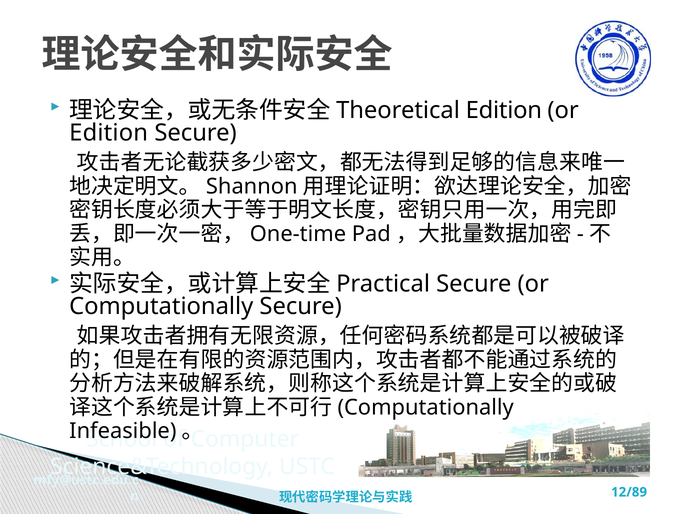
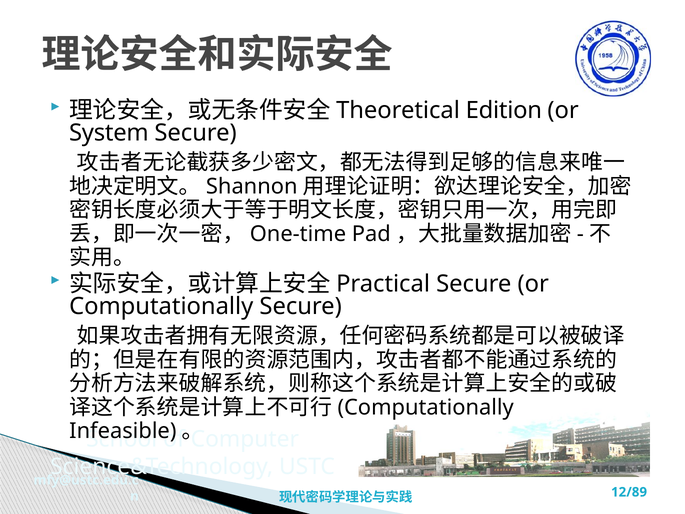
Edition at (109, 133): Edition -> System
